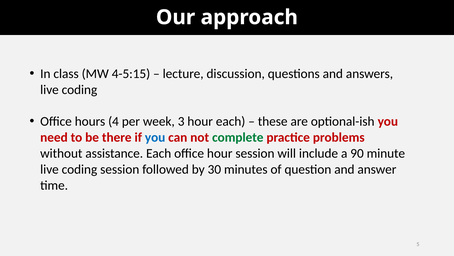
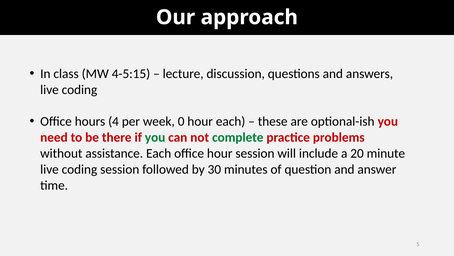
3: 3 -> 0
you at (155, 137) colour: blue -> green
90: 90 -> 20
